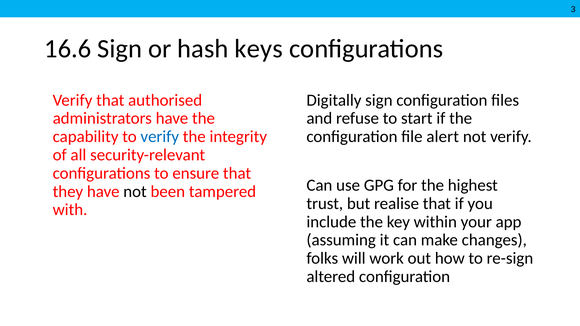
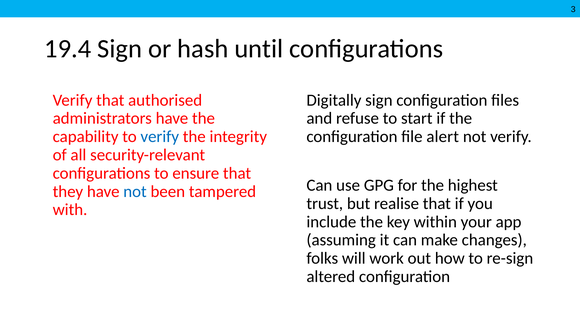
16.6: 16.6 -> 19.4
keys: keys -> until
not at (135, 192) colour: black -> blue
